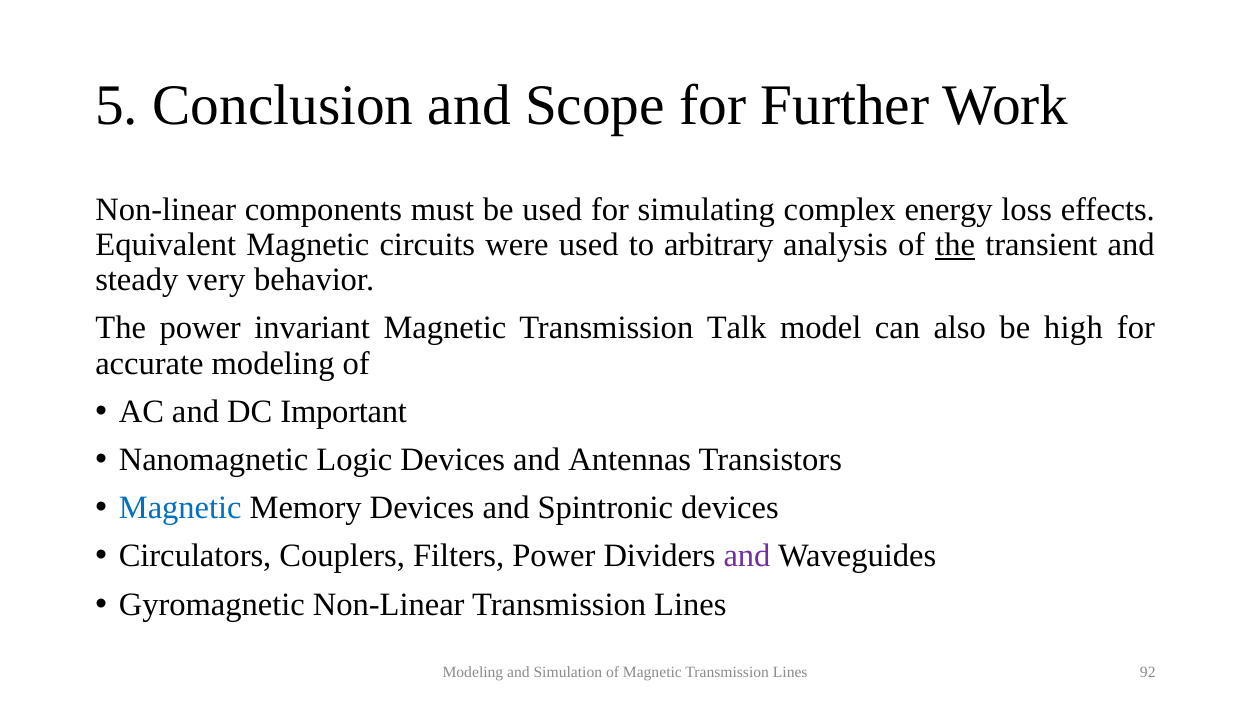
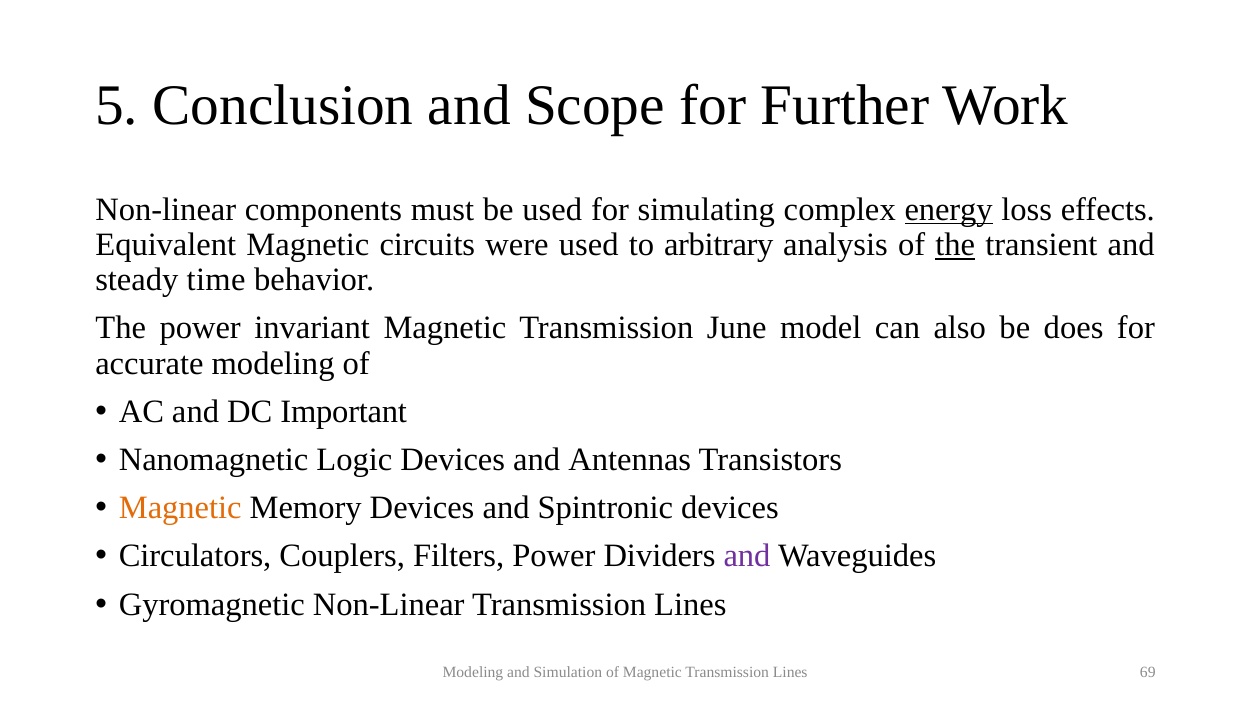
energy underline: none -> present
very: very -> time
Talk: Talk -> June
high: high -> does
Magnetic at (180, 508) colour: blue -> orange
92: 92 -> 69
